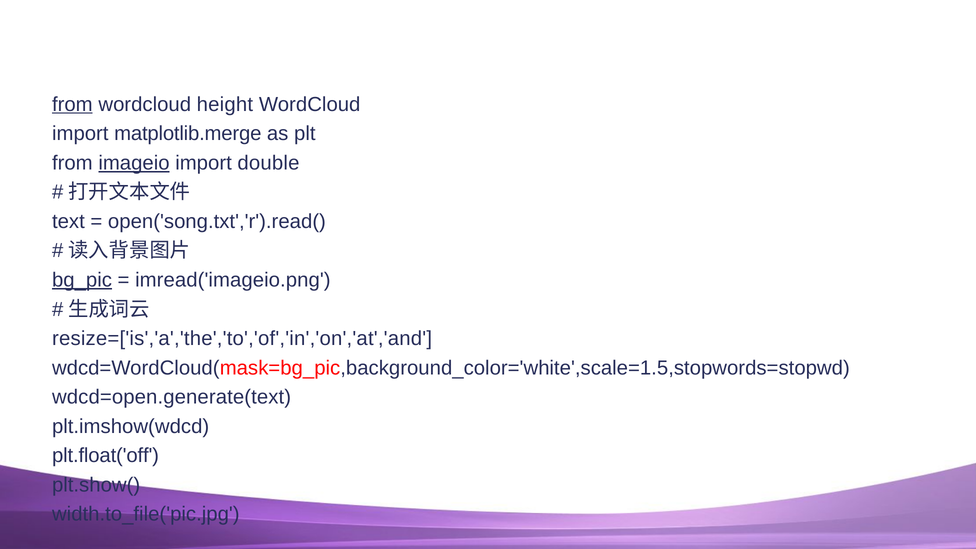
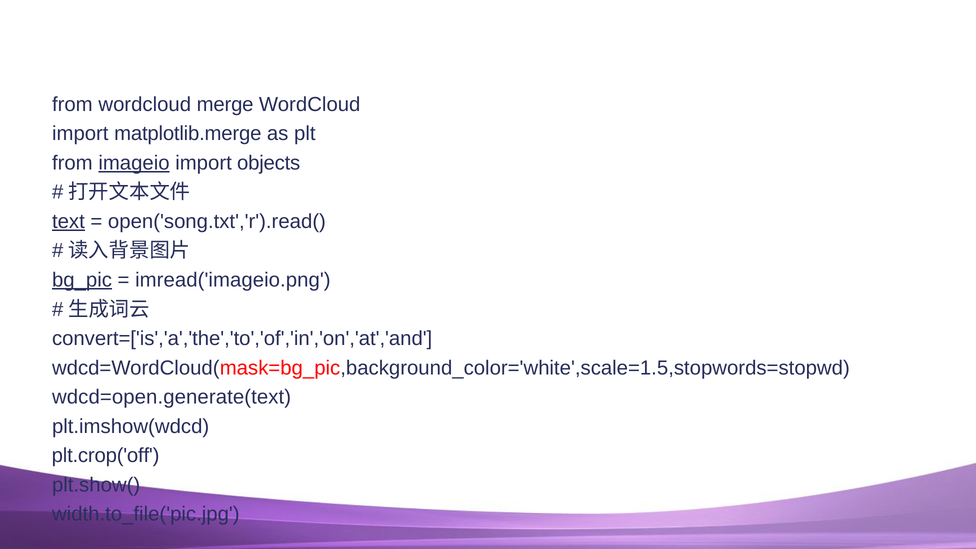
from at (72, 104) underline: present -> none
height: height -> merge
double: double -> objects
text underline: none -> present
resize=['is','a','the','to','of','in','on','at','and: resize=['is','a','the','to','of','in','on','at','and -> convert=['is','a','the','to','of','in','on','at','and
plt.float('off: plt.float('off -> plt.crop('off
